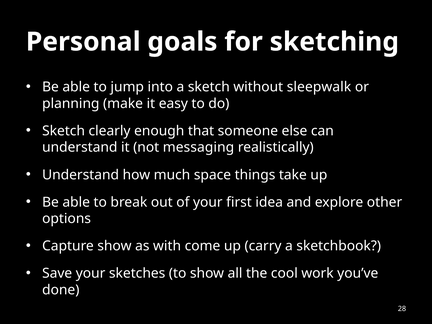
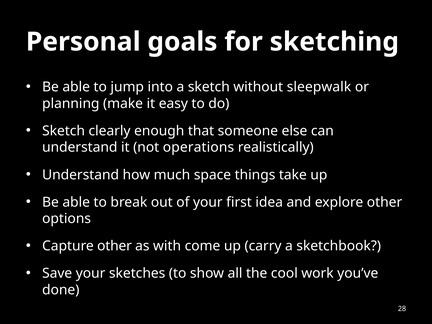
messaging: messaging -> operations
Capture show: show -> other
